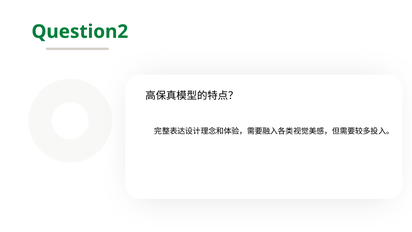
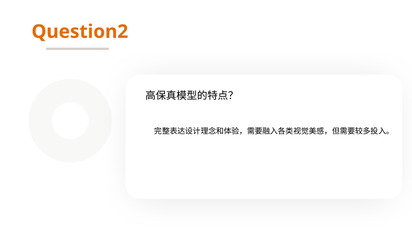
Question2 colour: green -> orange
